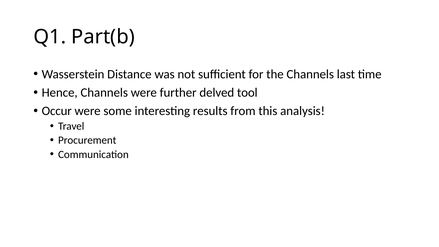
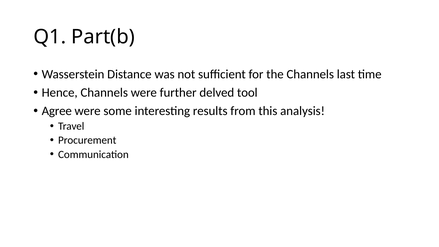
Occur: Occur -> Agree
